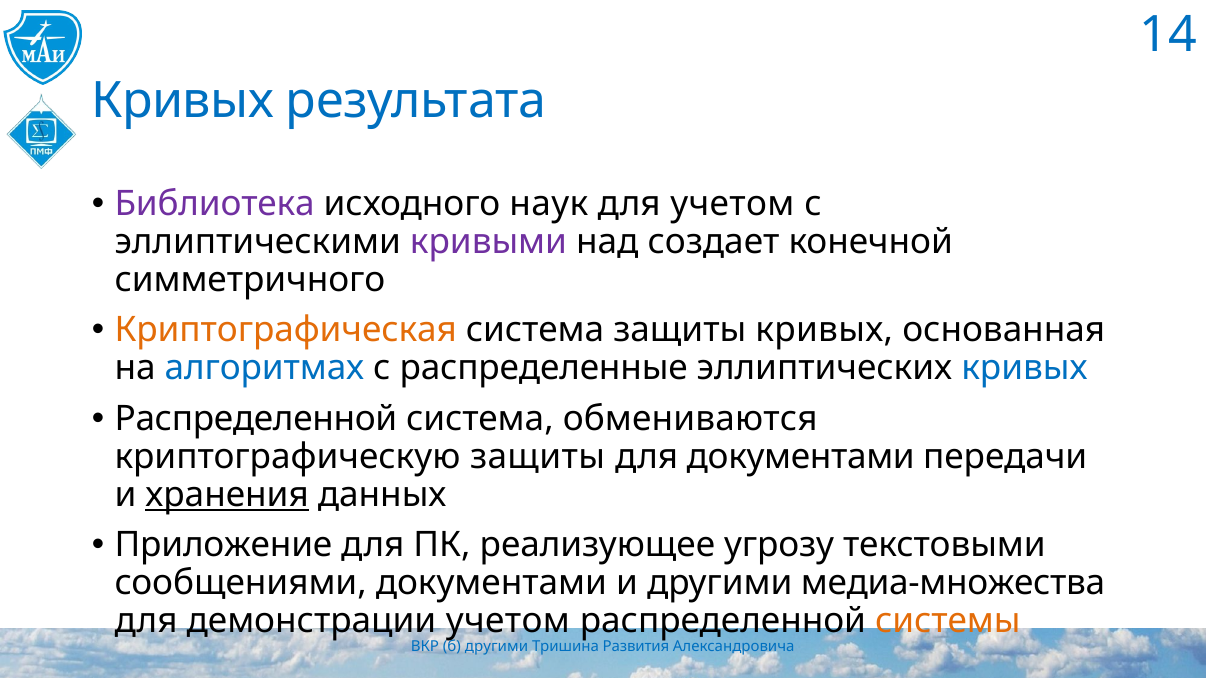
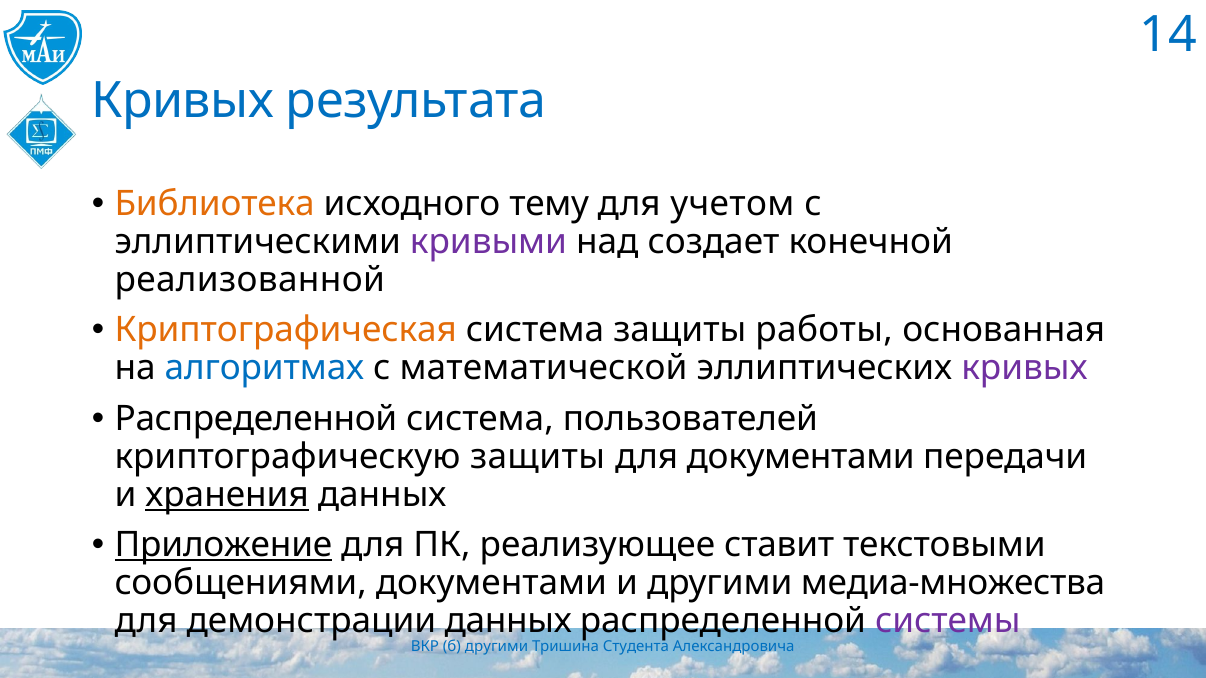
Библиотека colour: purple -> orange
наук: наук -> тему
симметричного: симметричного -> реализованной
защиты кривых: кривых -> работы
распределенные: распределенные -> математической
кривых at (1024, 368) colour: blue -> purple
обмениваются: обмениваются -> пользователей
Приложение underline: none -> present
угрозу: угрозу -> ставит
демонстрации учетом: учетом -> данных
системы colour: orange -> purple
Развития: Развития -> Студента
